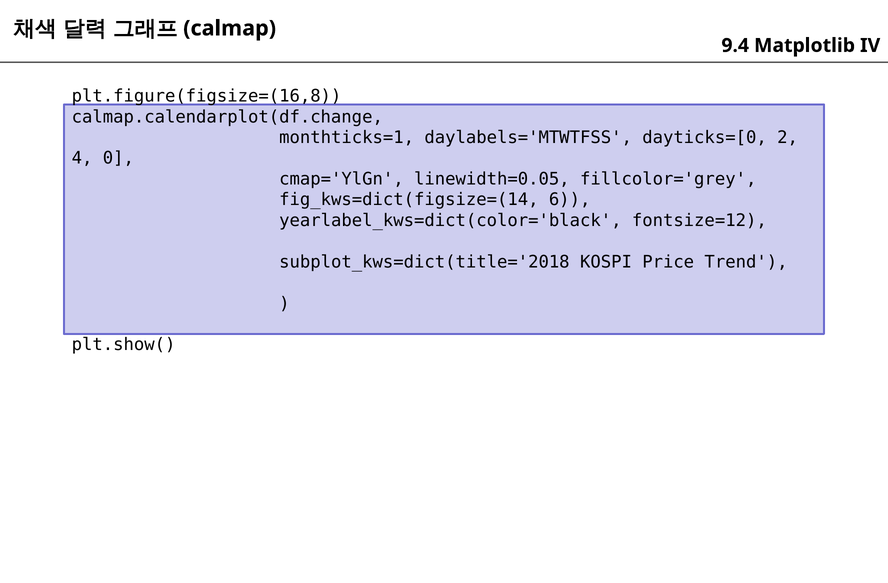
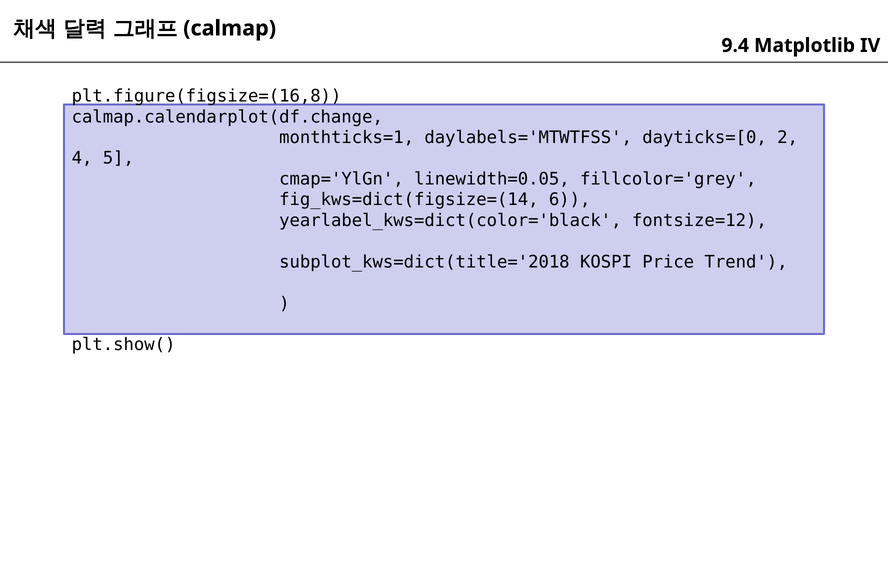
0: 0 -> 5
